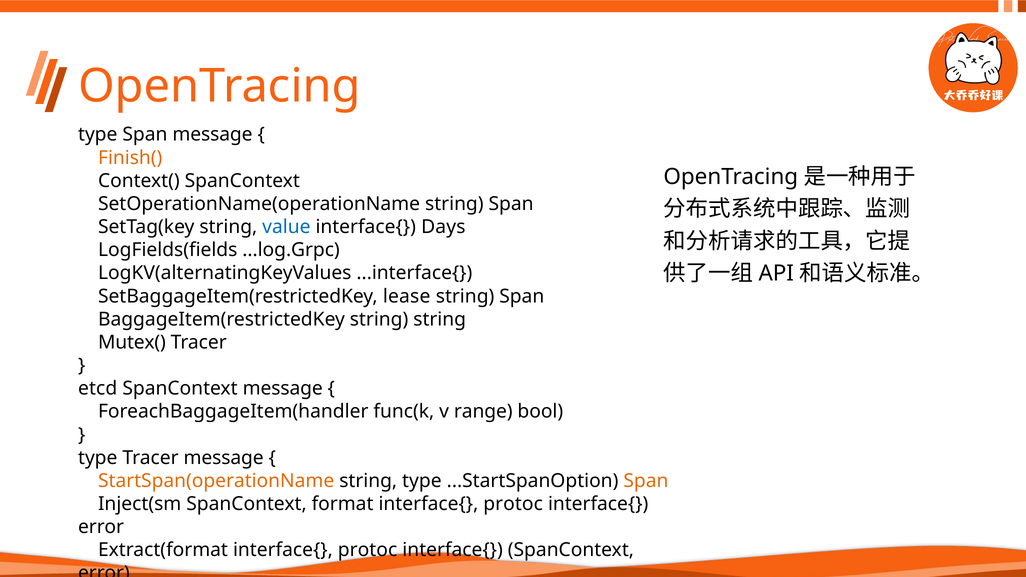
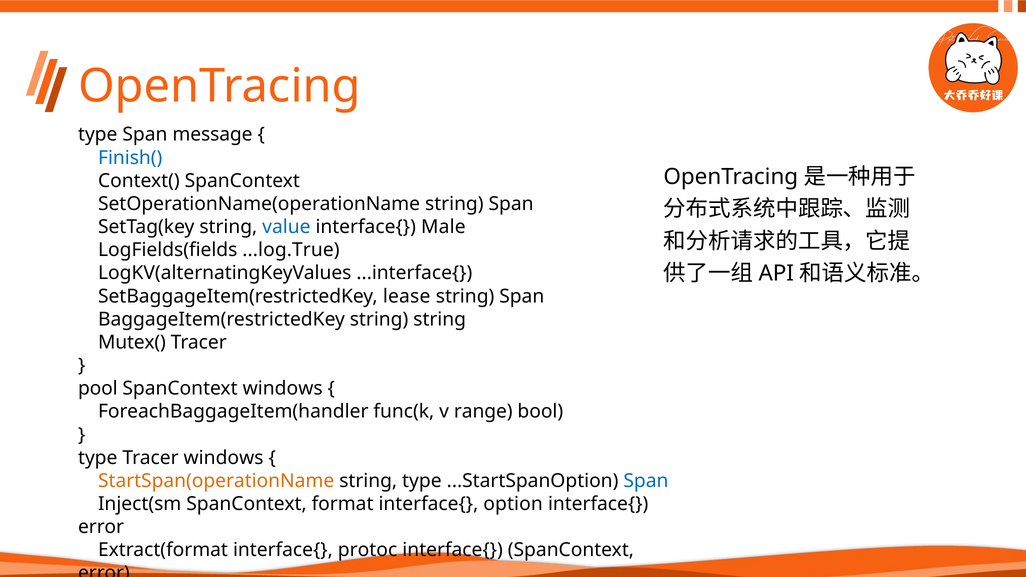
Finish( colour: orange -> blue
Days: Days -> Male
...log.Grpc: ...log.Grpc -> ...log.True
etcd: etcd -> pool
SpanContext message: message -> windows
Tracer message: message -> windows
Span at (646, 481) colour: orange -> blue
format interface{ protoc: protoc -> option
